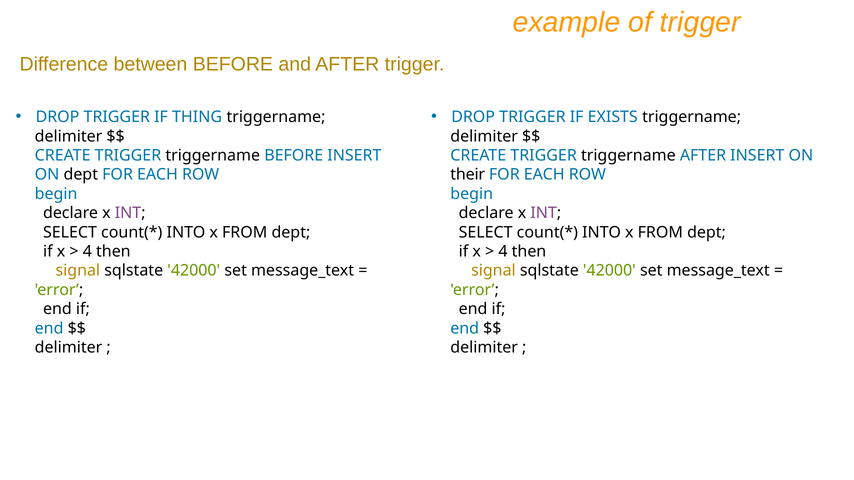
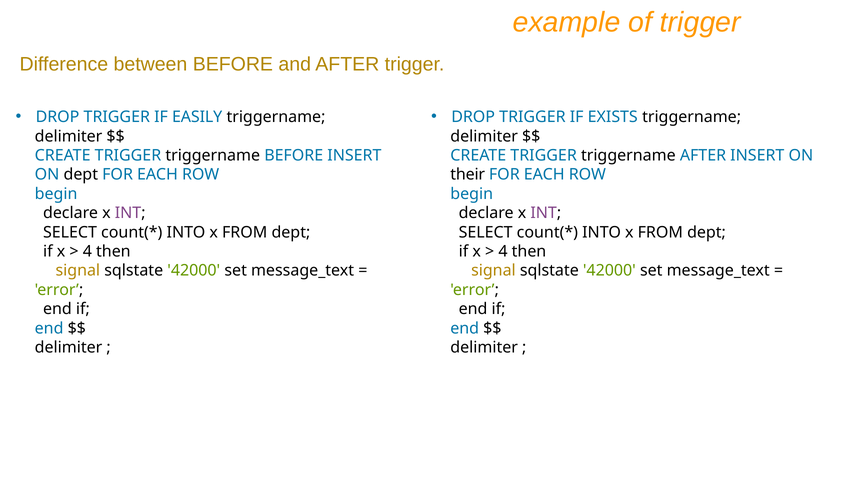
THING: THING -> EASILY
